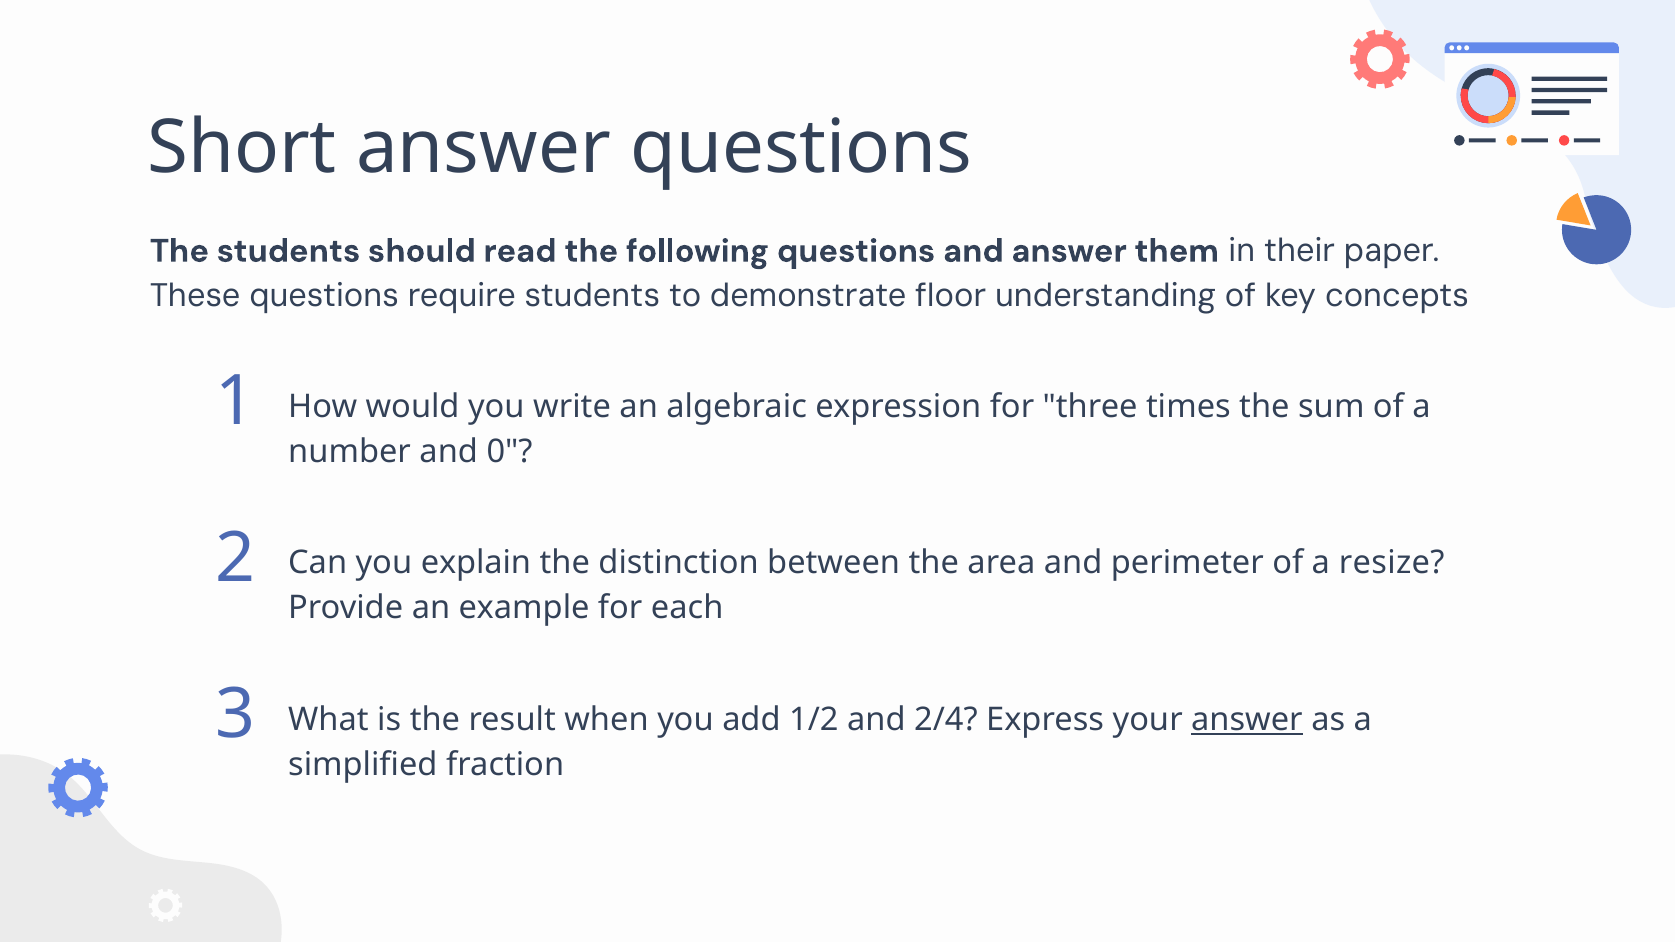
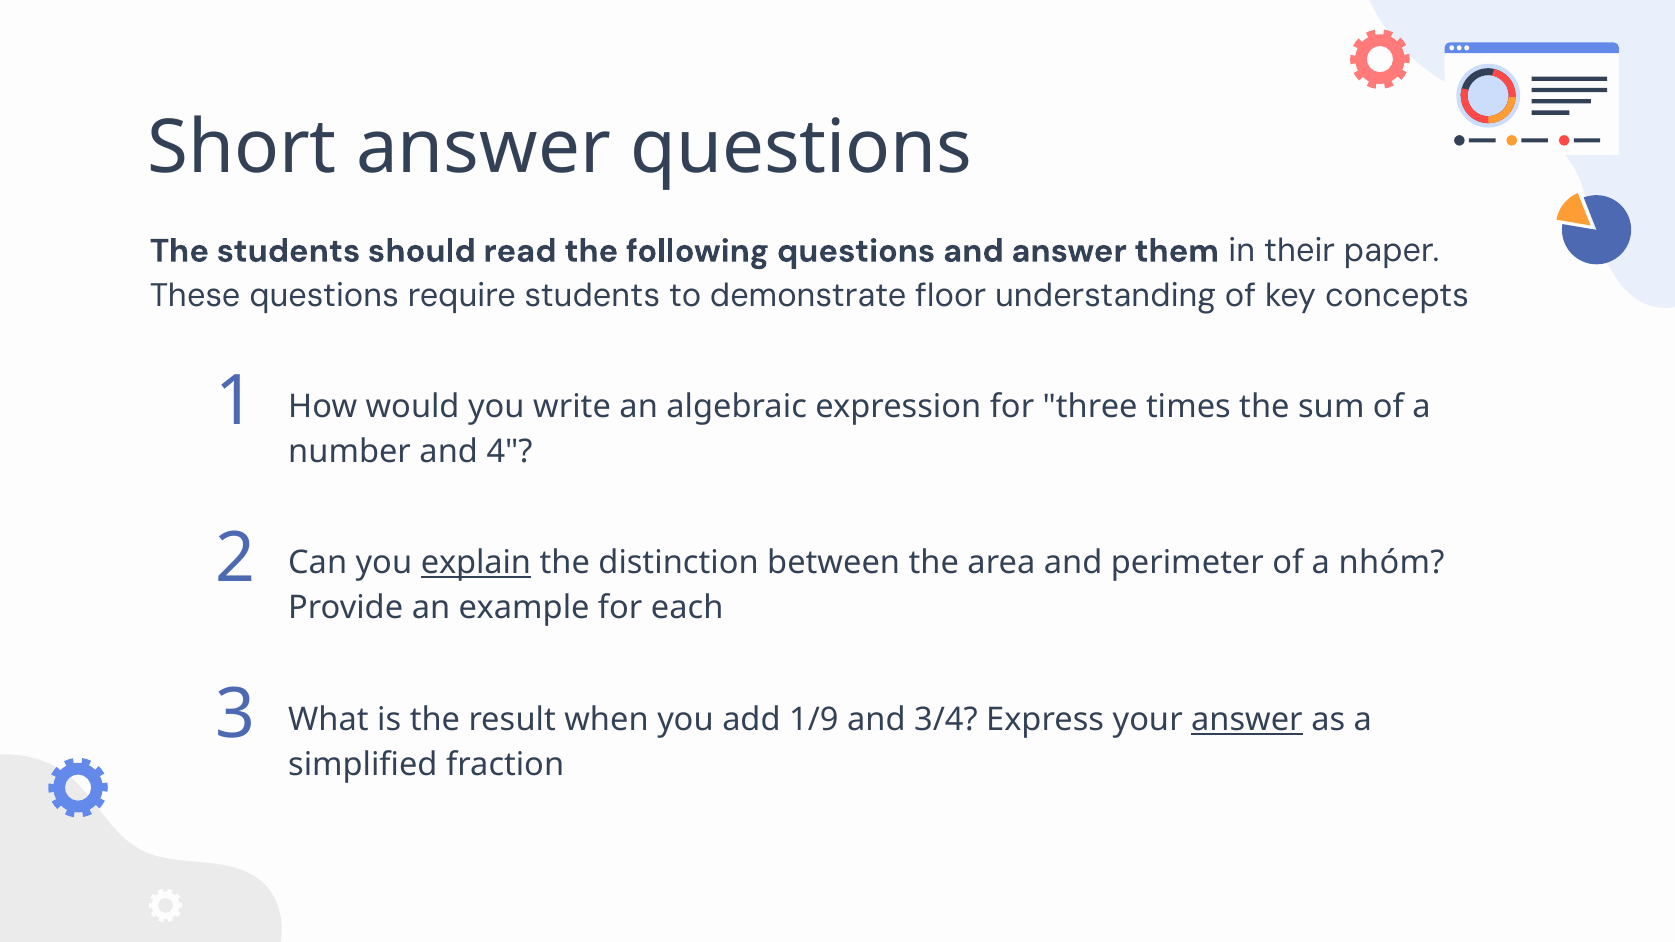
0: 0 -> 4
explain underline: none -> present
resize: resize -> nhóm
1/2: 1/2 -> 1/9
2/4: 2/4 -> 3/4
